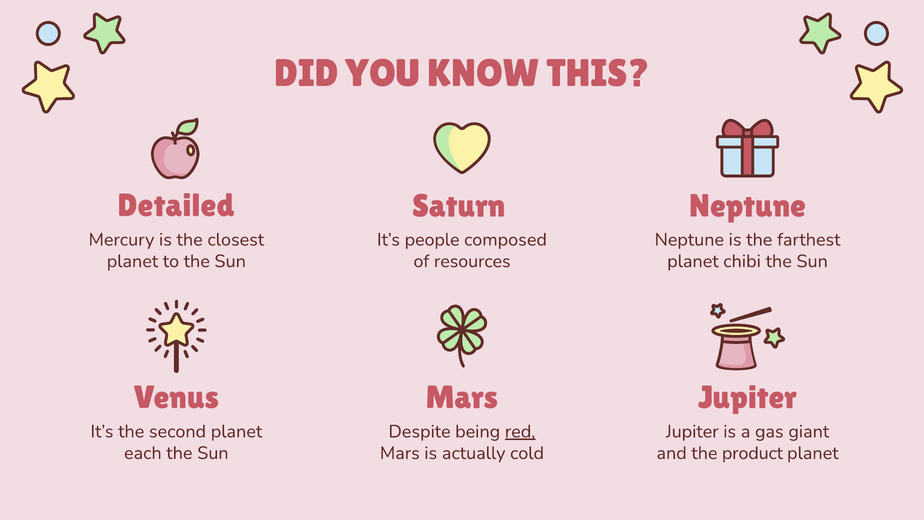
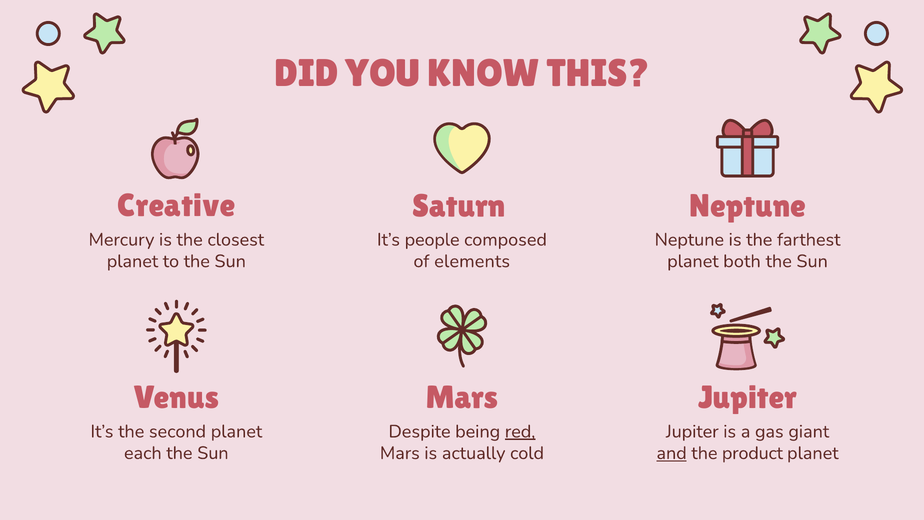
Detailed: Detailed -> Creative
resources: resources -> elements
chibi: chibi -> both
and underline: none -> present
